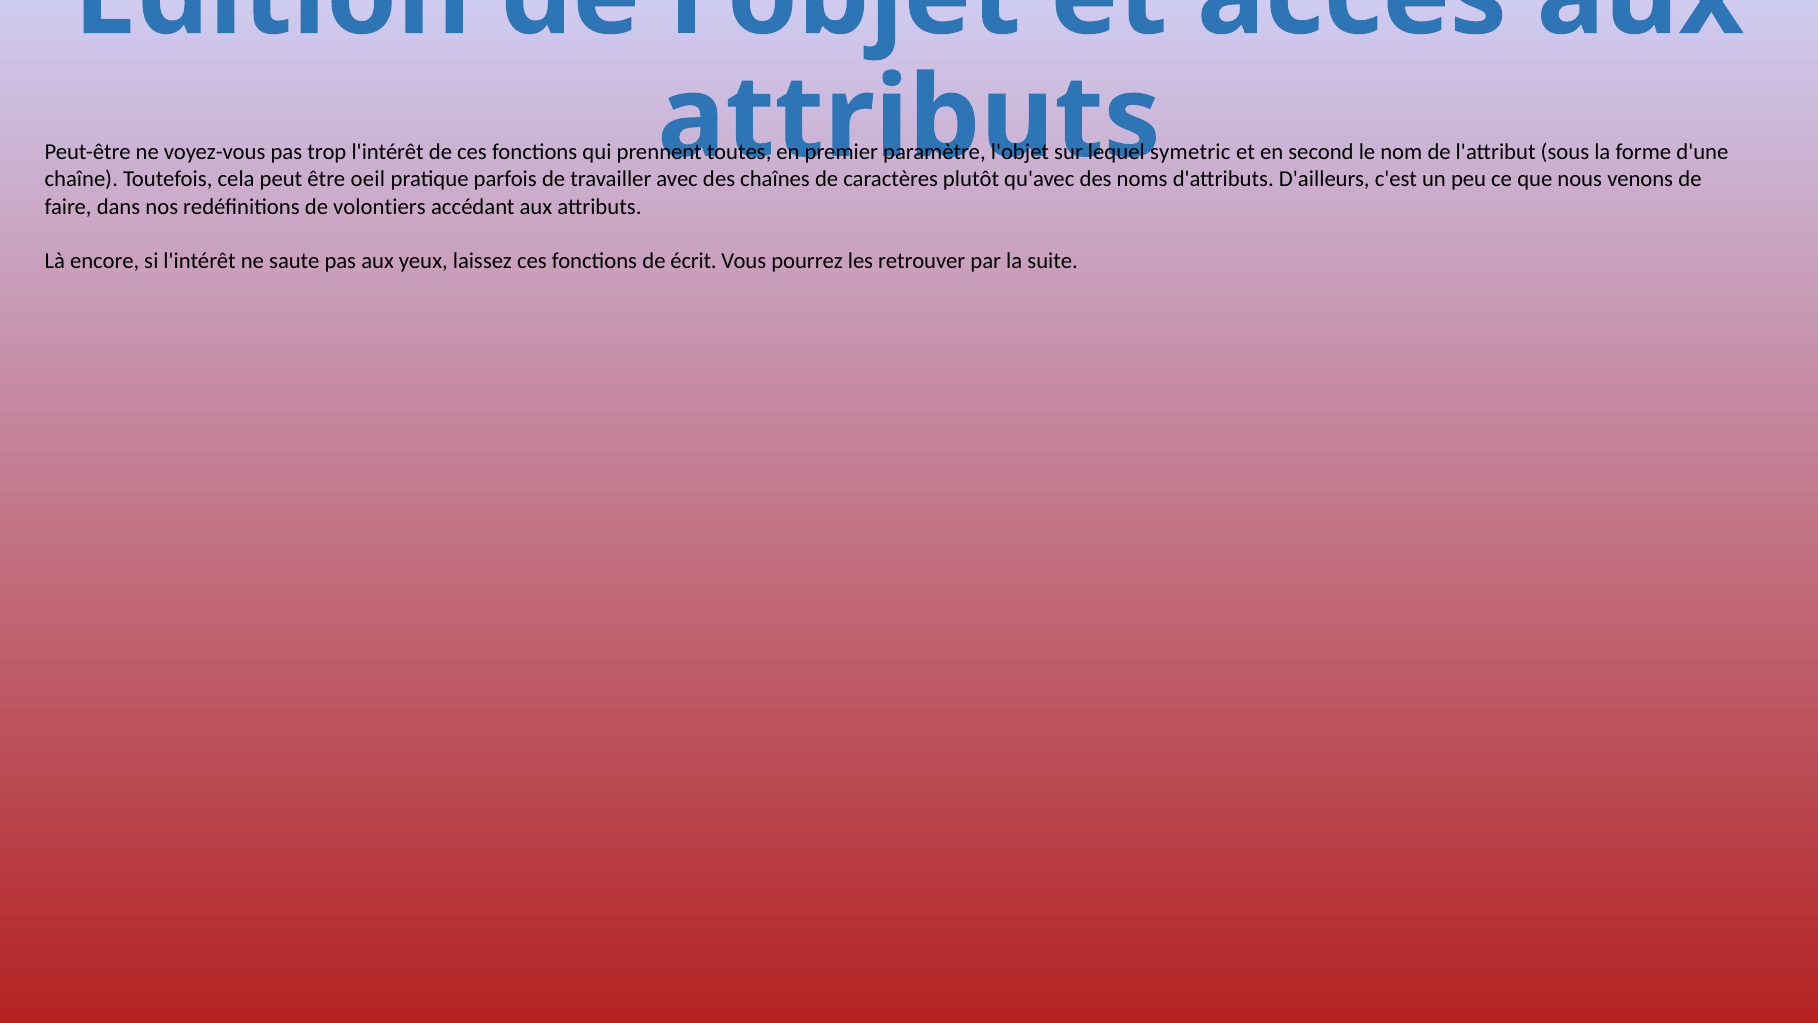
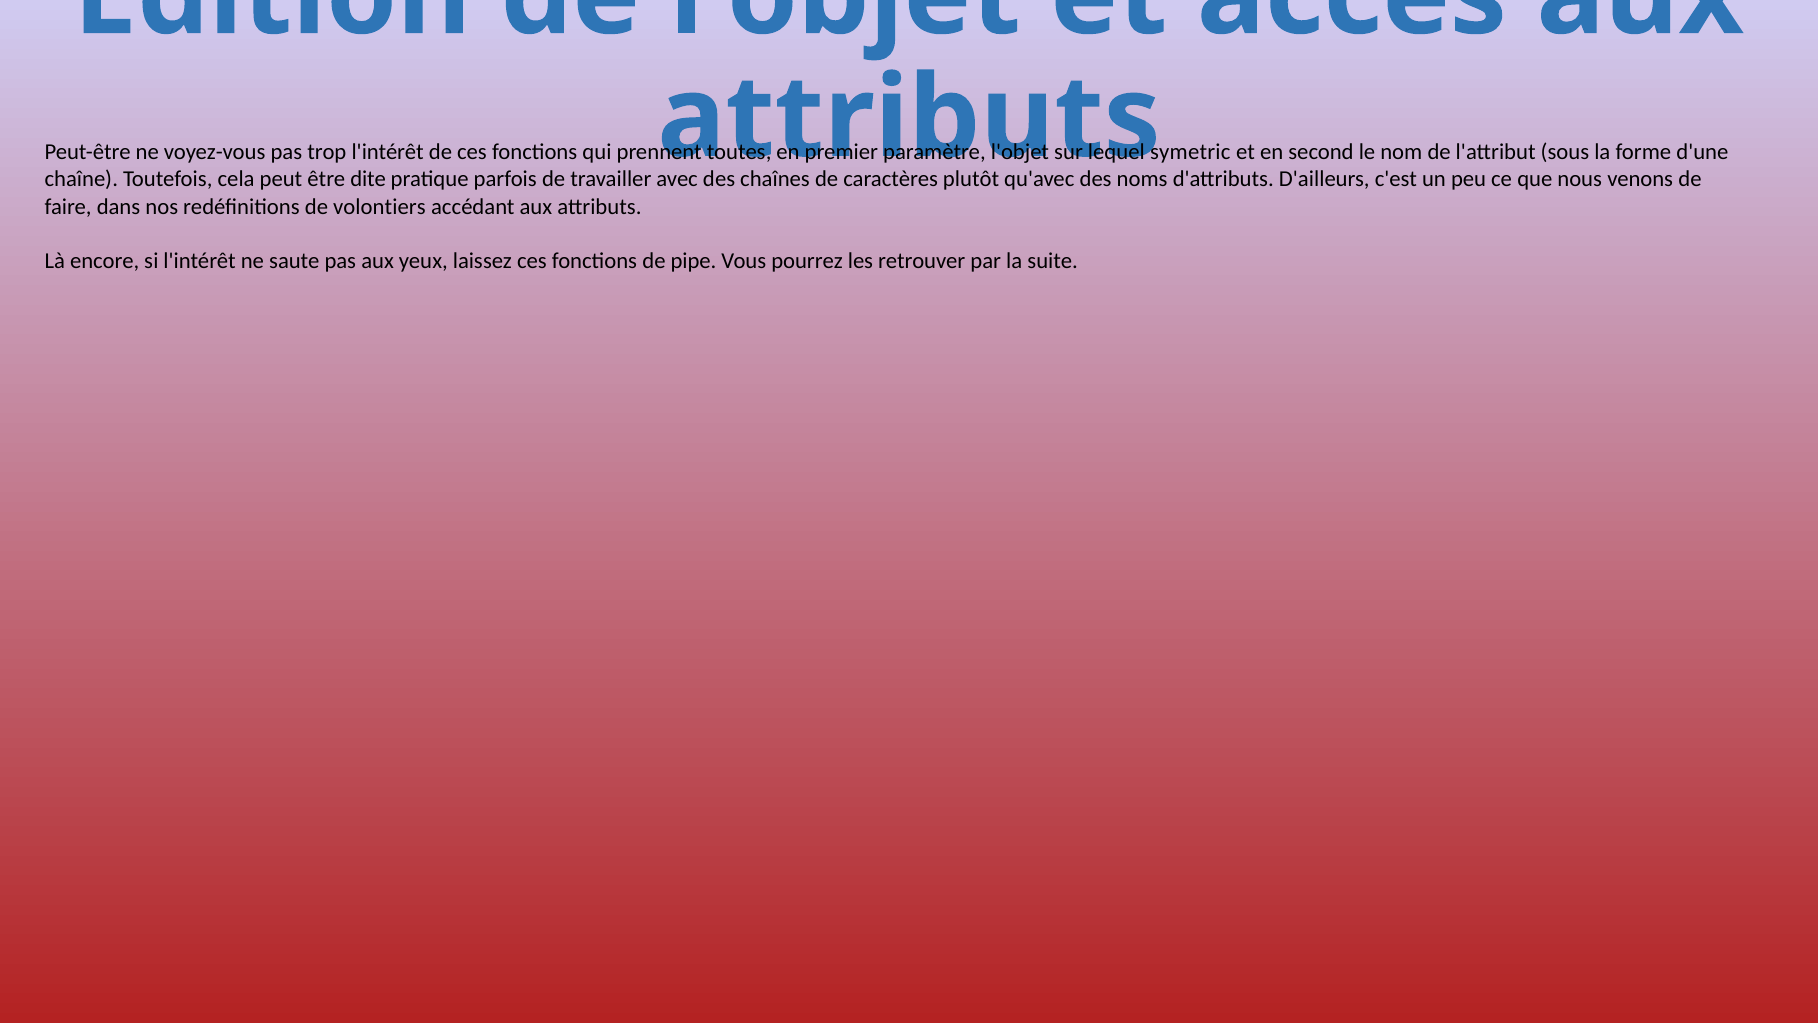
oeil: oeil -> dite
écrit: écrit -> pipe
